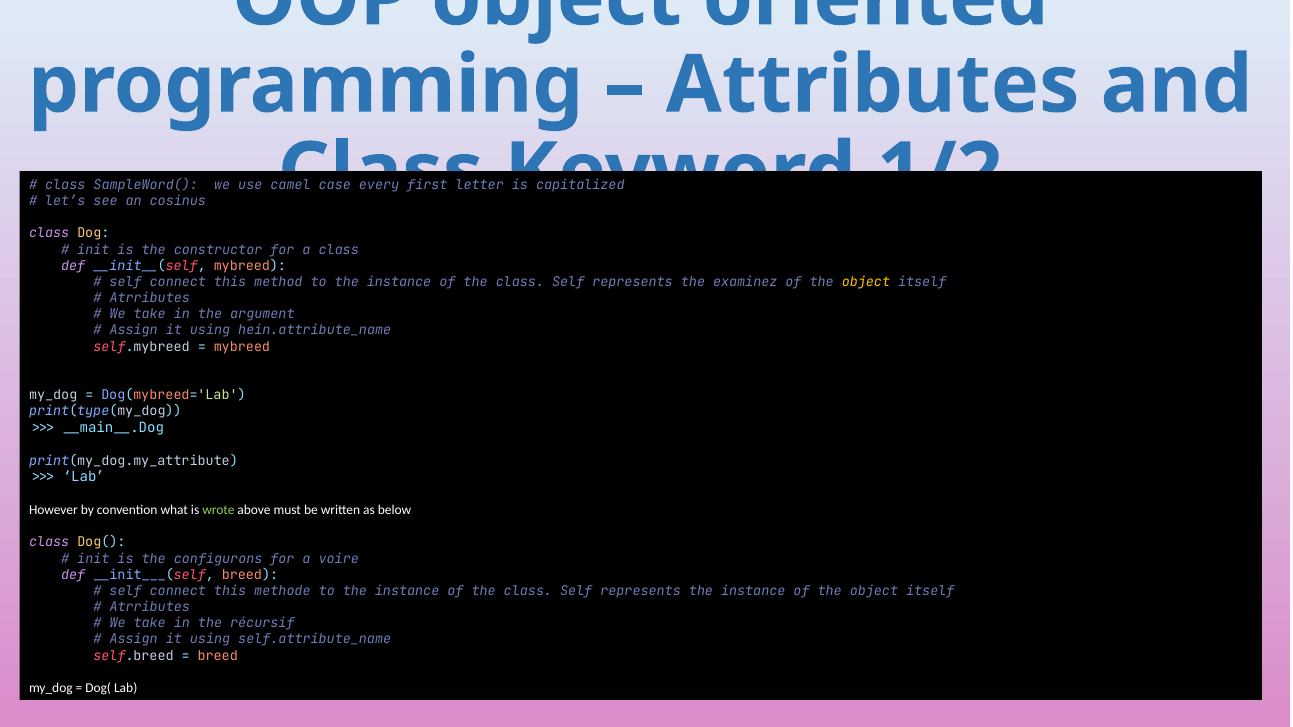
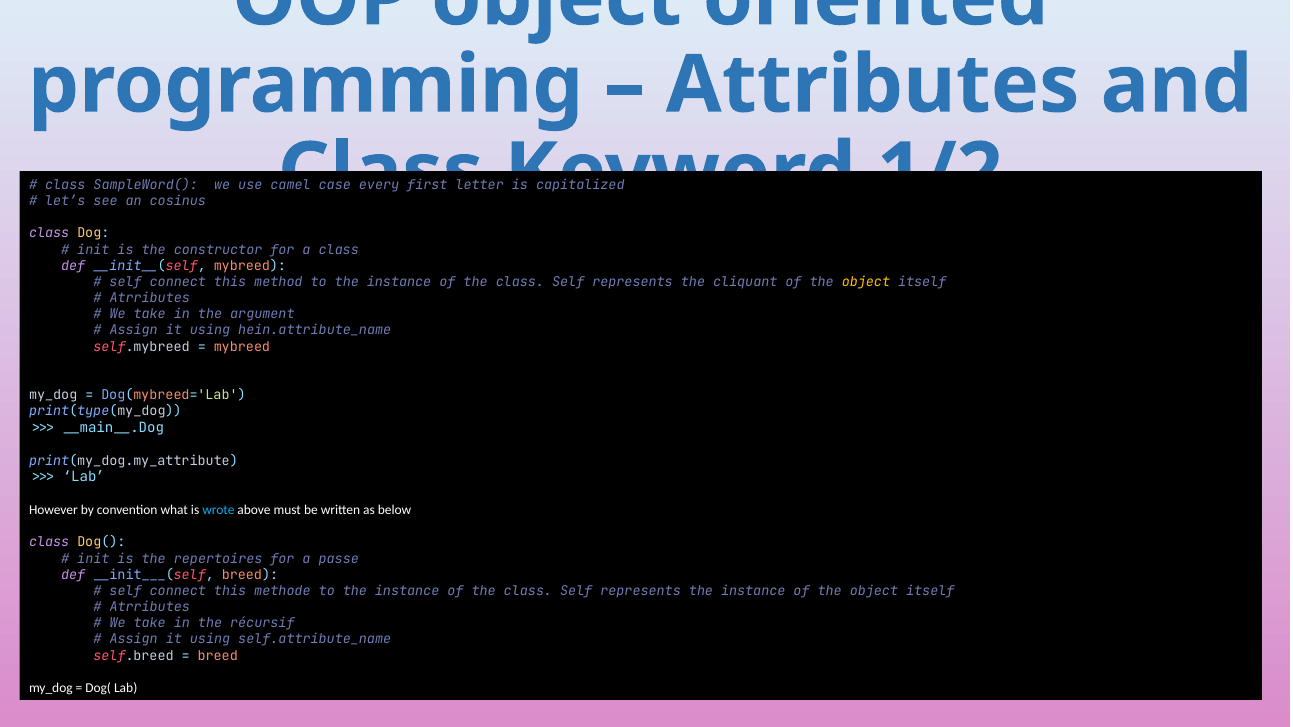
examinez: examinez -> cliquant
wrote colour: light green -> light blue
configurons: configurons -> repertoires
voire: voire -> passe
